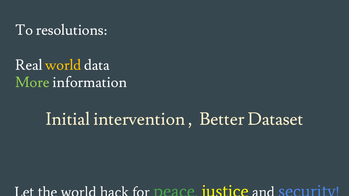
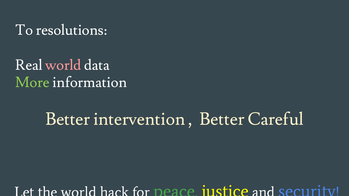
world at (63, 65) colour: yellow -> pink
Initial at (68, 119): Initial -> Better
Dataset: Dataset -> Careful
